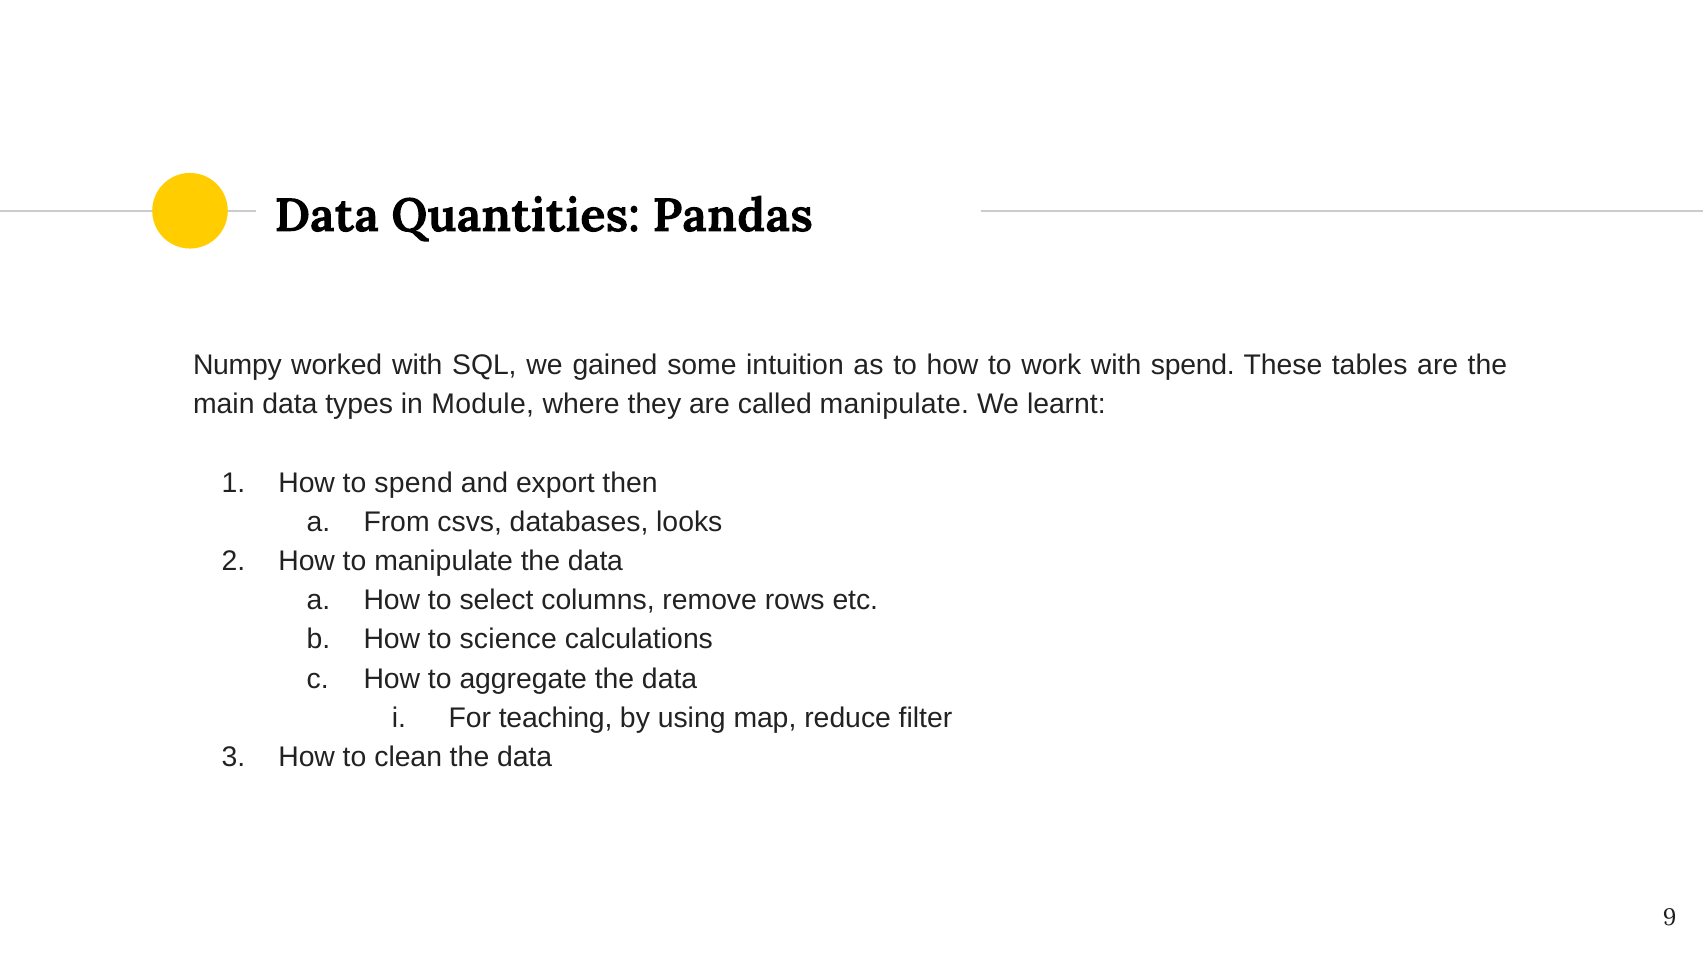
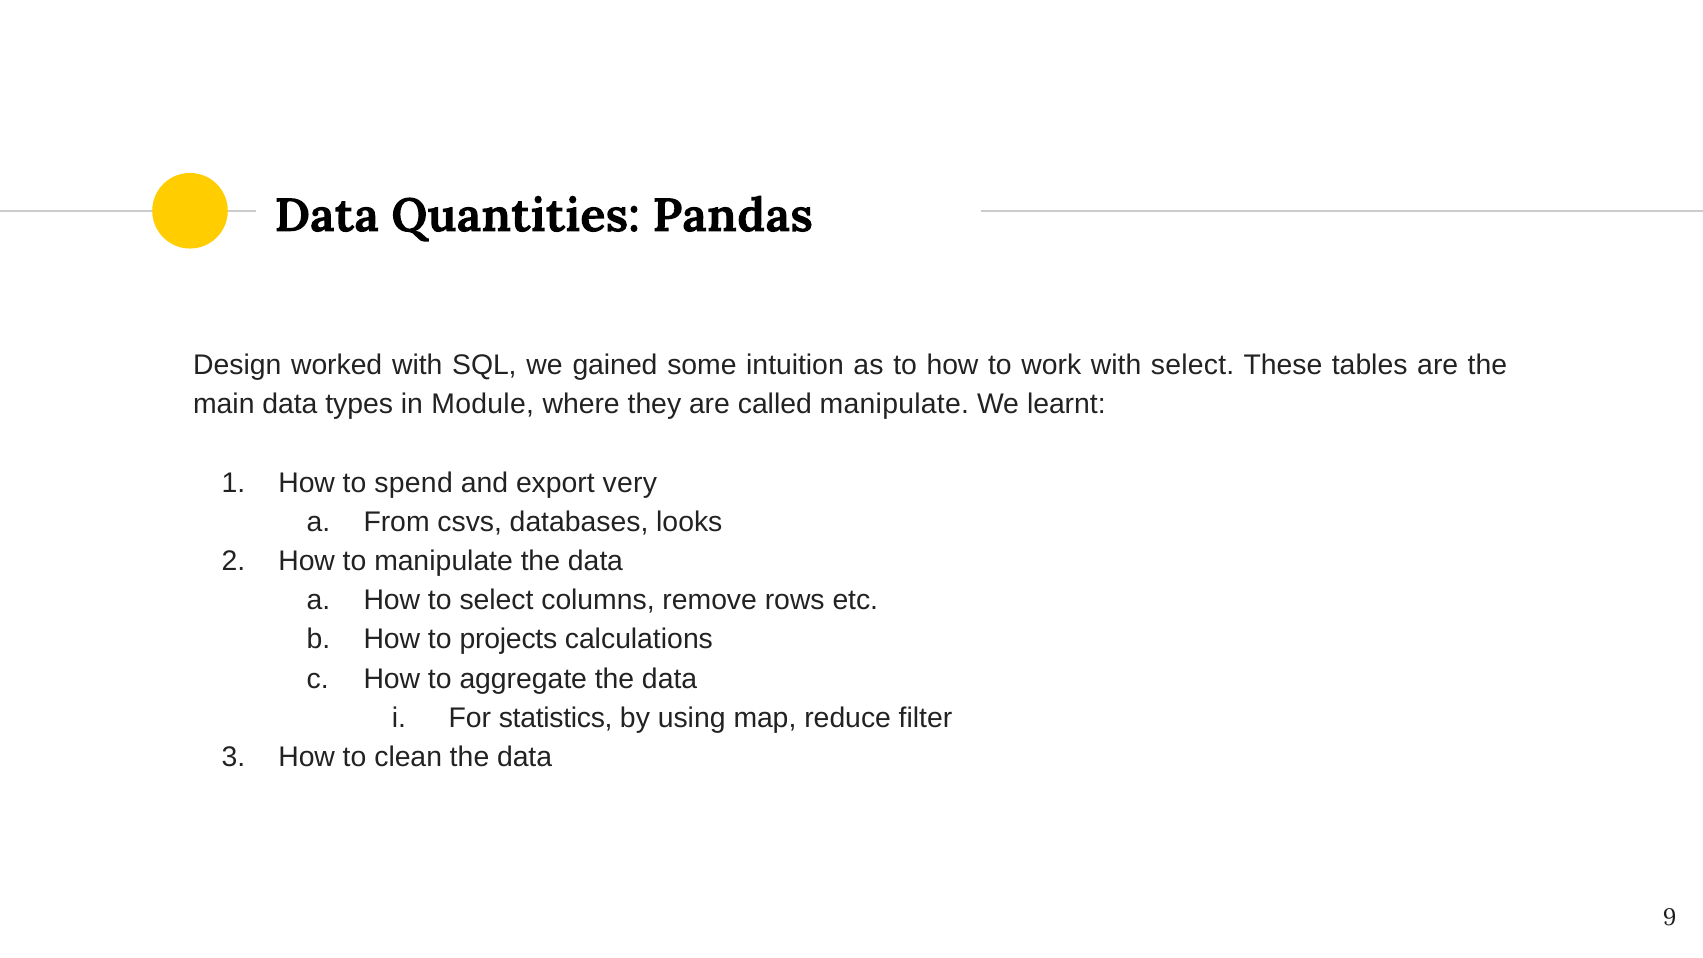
Numpy: Numpy -> Design
with spend: spend -> select
then: then -> very
science: science -> projects
teaching: teaching -> statistics
